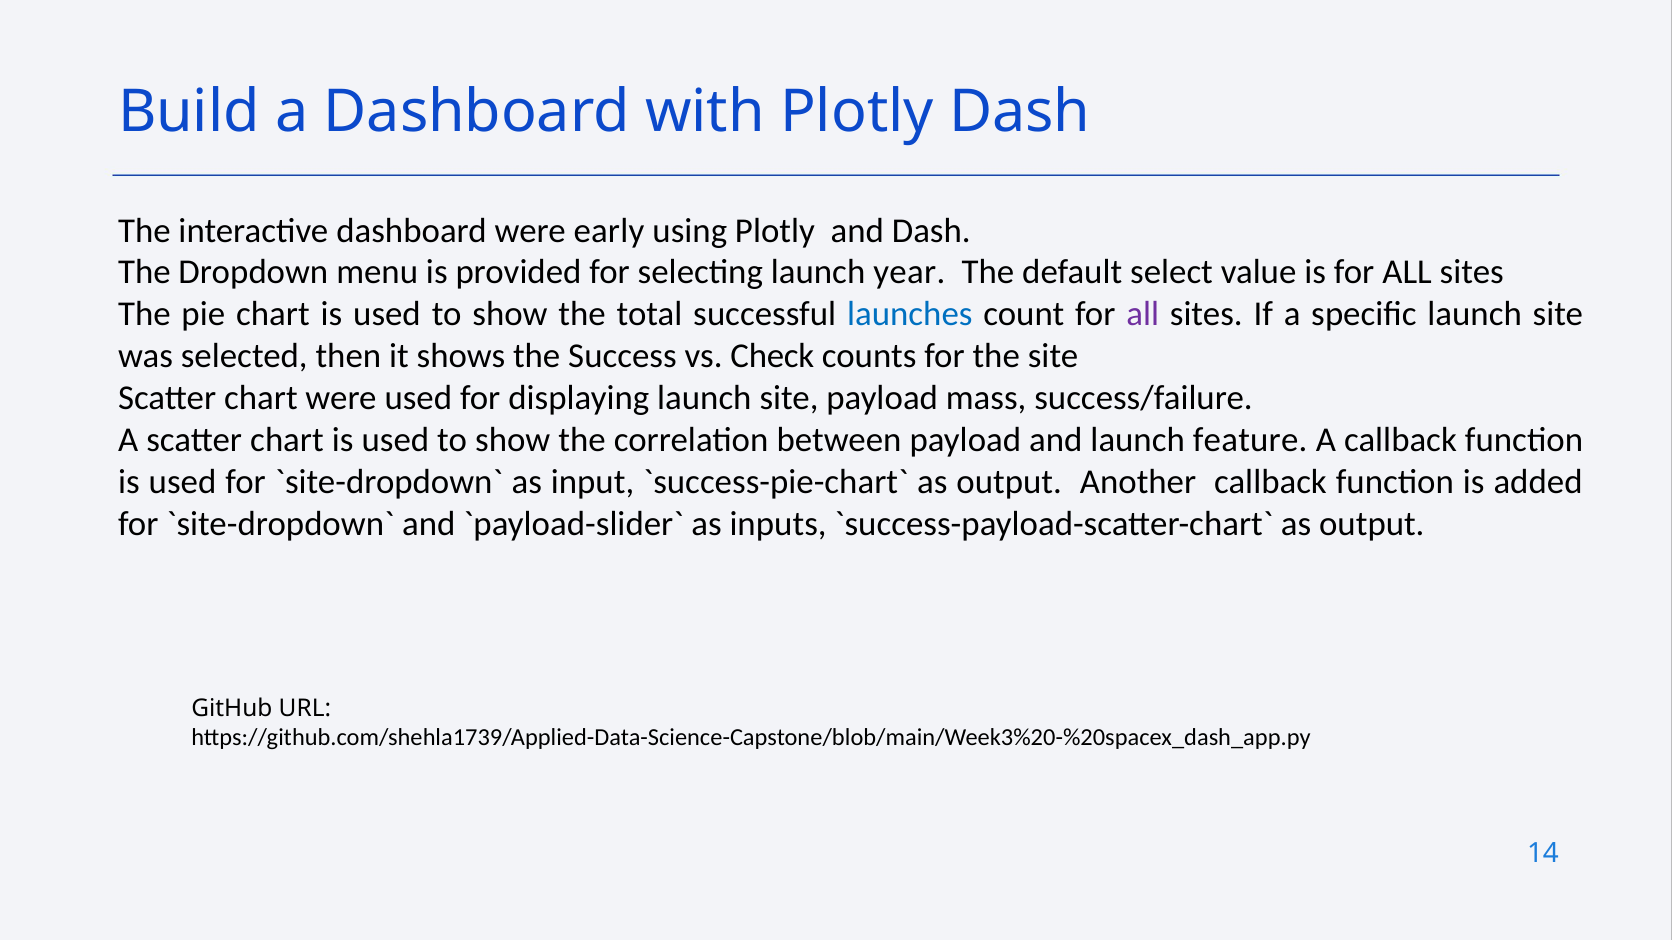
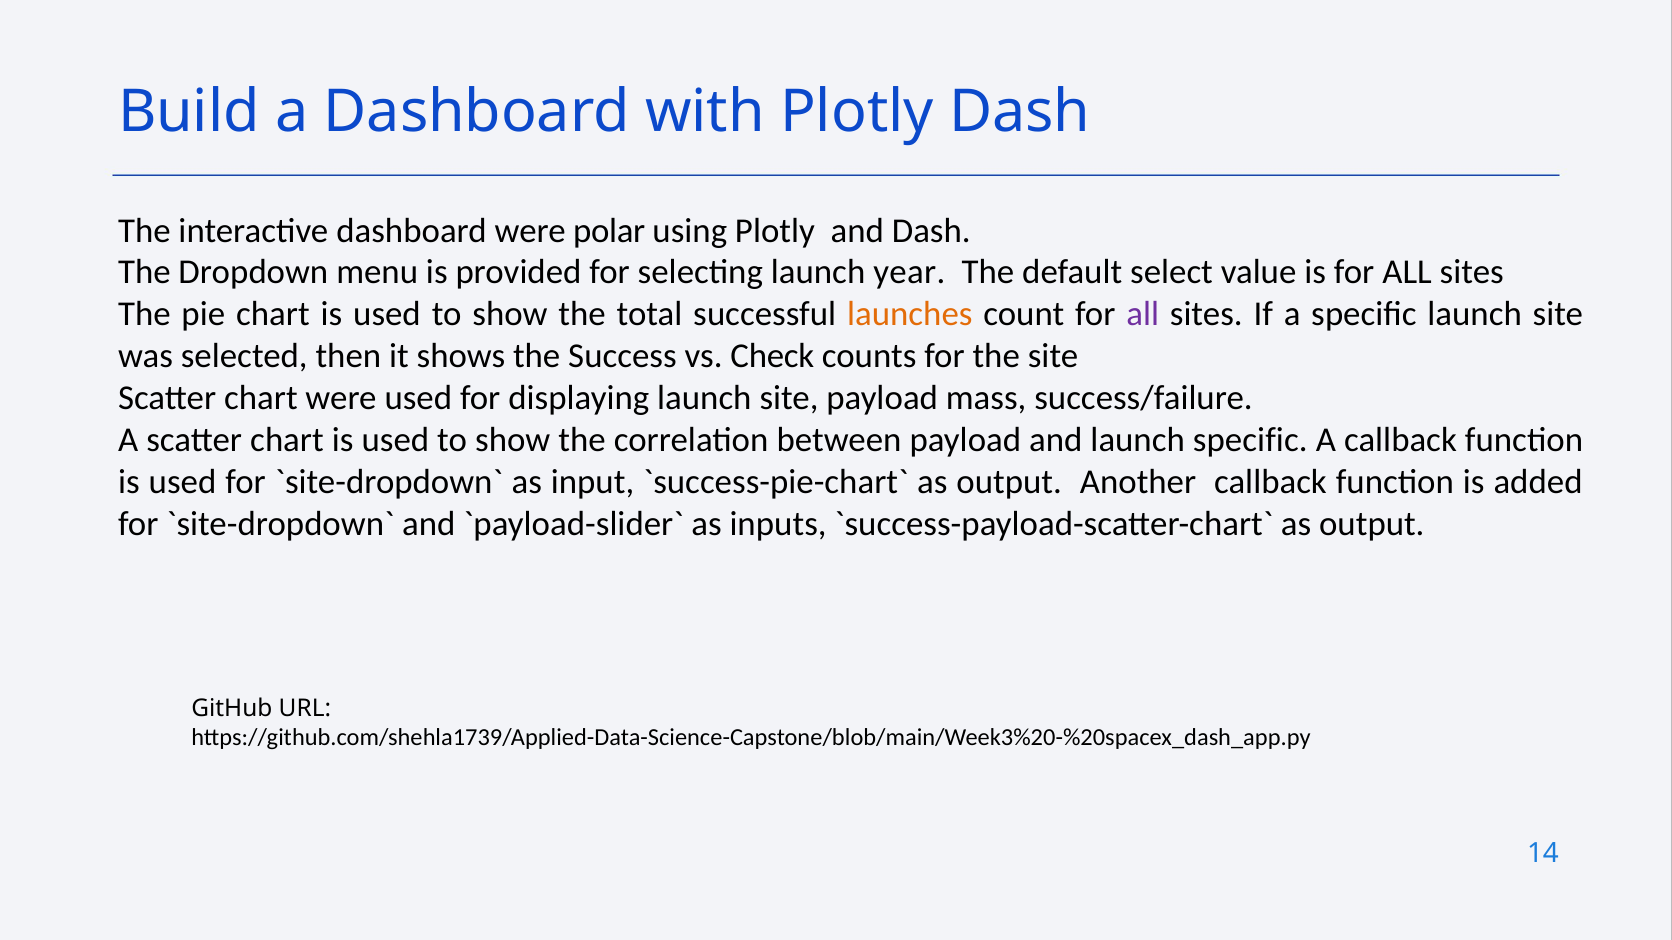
early: early -> polar
launches colour: blue -> orange
launch feature: feature -> specific
